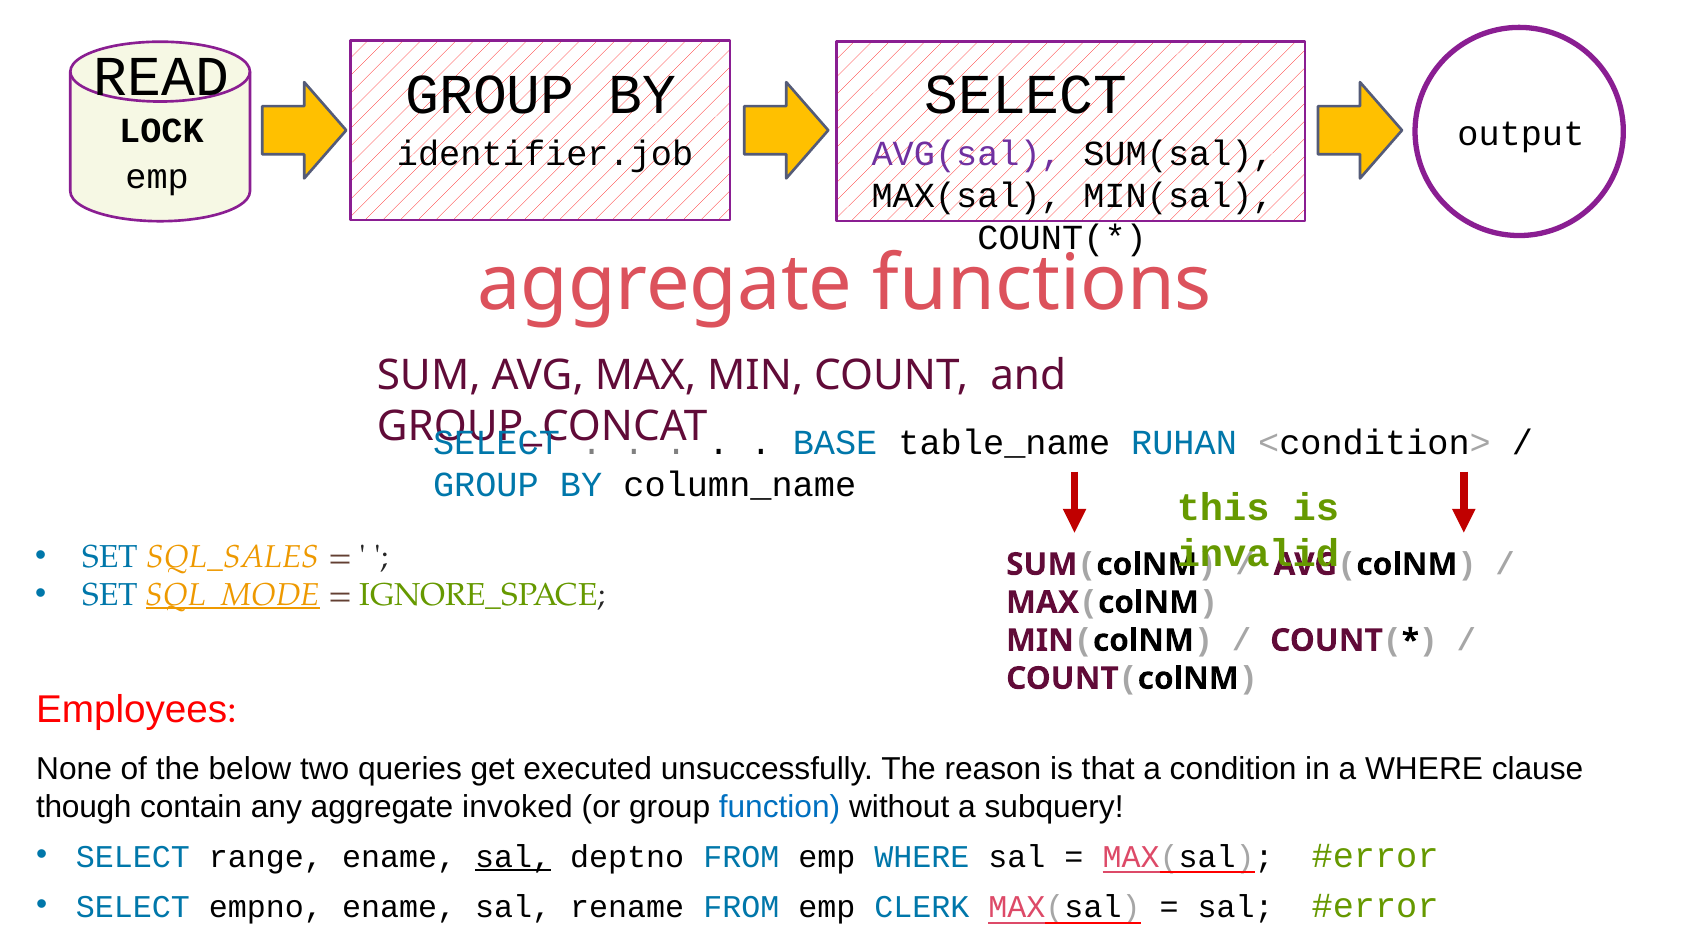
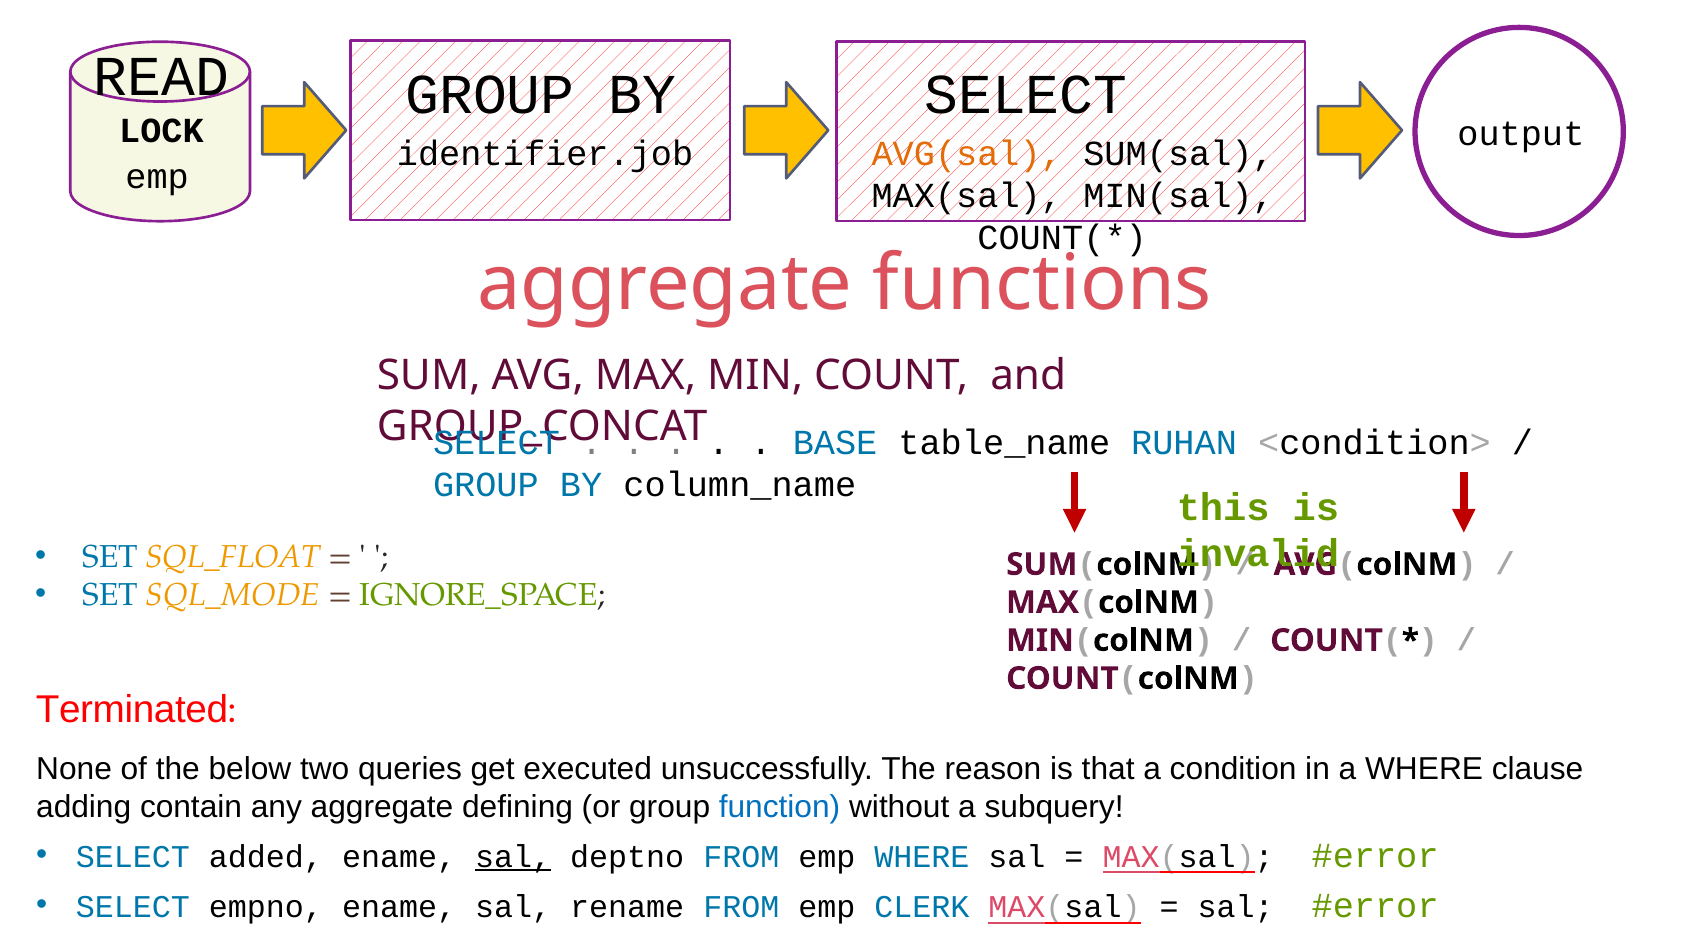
AVG(sal colour: purple -> orange
SQL_SALES: SQL_SALES -> SQL_FLOAT
SQL_MODE underline: present -> none
Employees: Employees -> Terminated
though: though -> adding
invoked: invoked -> defining
range: range -> added
